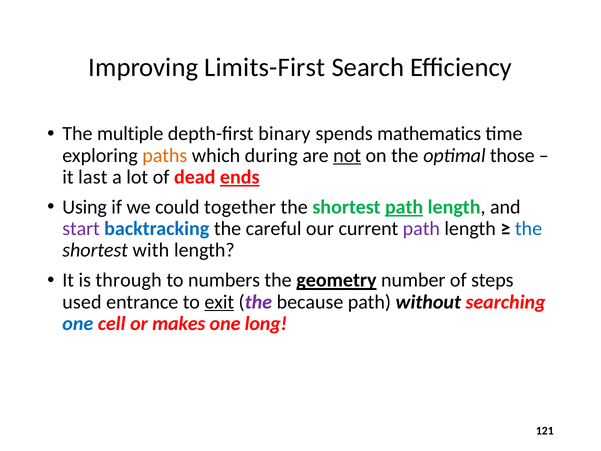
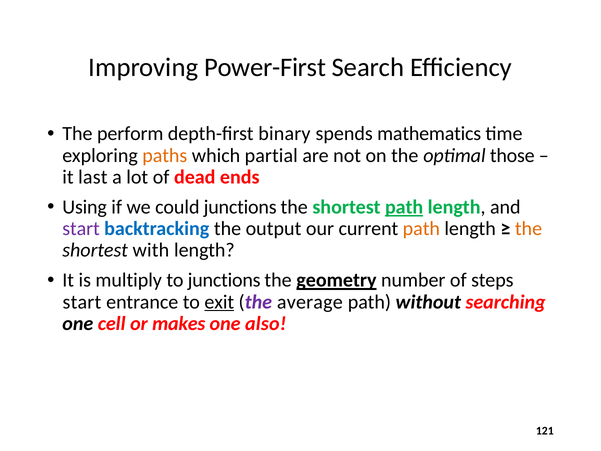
Limits-First: Limits-First -> Power-First
multiple: multiple -> perform
during: during -> partial
not underline: present -> none
ends underline: present -> none
could together: together -> junctions
careful: careful -> output
path at (421, 229) colour: purple -> orange
the at (529, 229) colour: blue -> orange
through: through -> multiply
to numbers: numbers -> junctions
used at (82, 302): used -> start
because: because -> average
one at (78, 323) colour: blue -> black
long: long -> also
